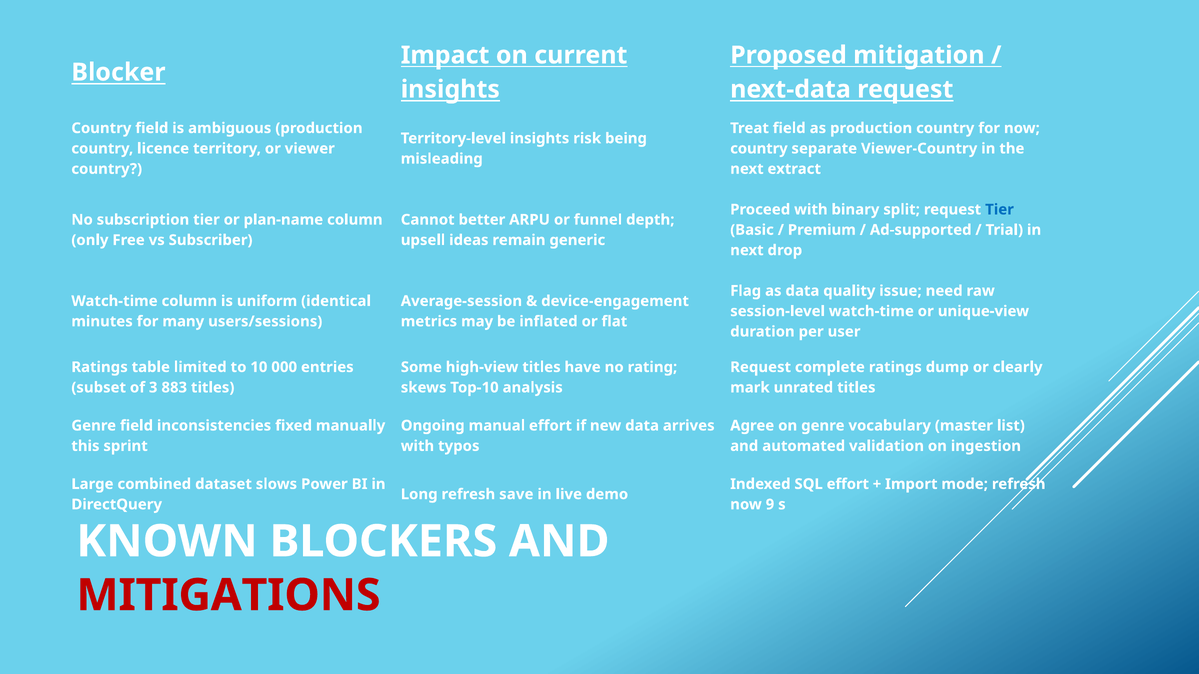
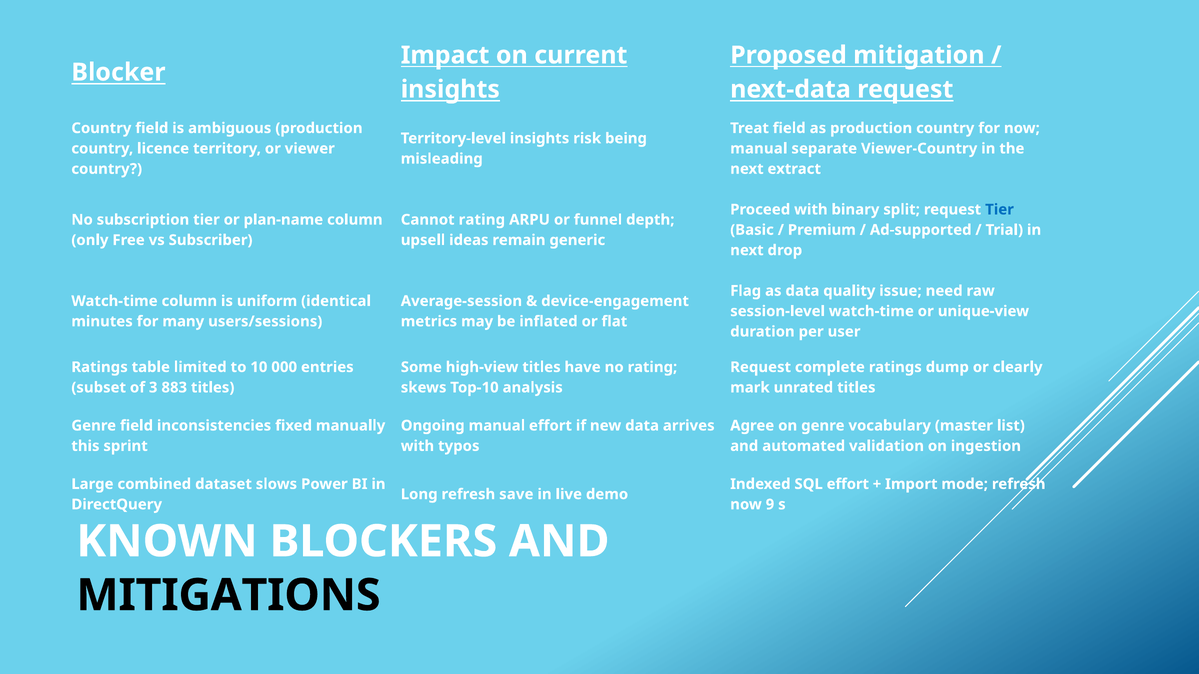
country at (759, 149): country -> manual
Cannot better: better -> rating
MITIGATIONS colour: red -> black
